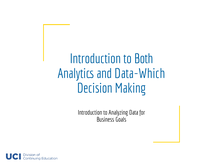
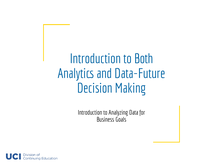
Data-Which: Data-Which -> Data-Future
